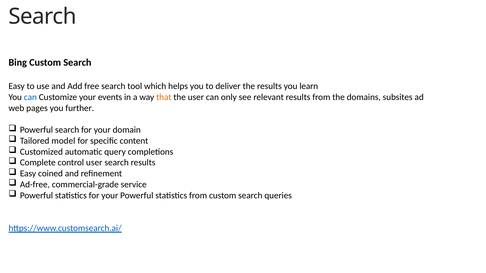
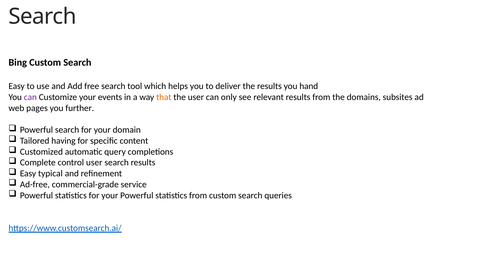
learn: learn -> hand
can at (30, 97) colour: blue -> purple
model: model -> having
coined: coined -> typical
